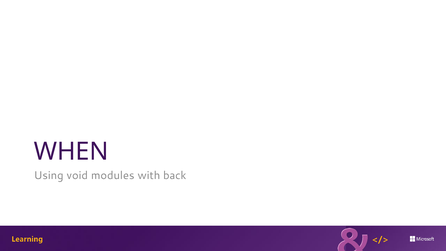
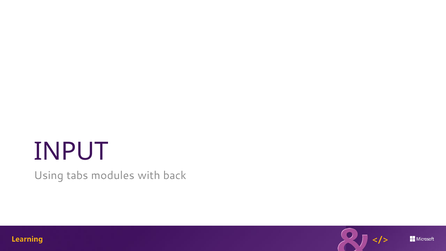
WHEN: WHEN -> INPUT
void: void -> tabs
